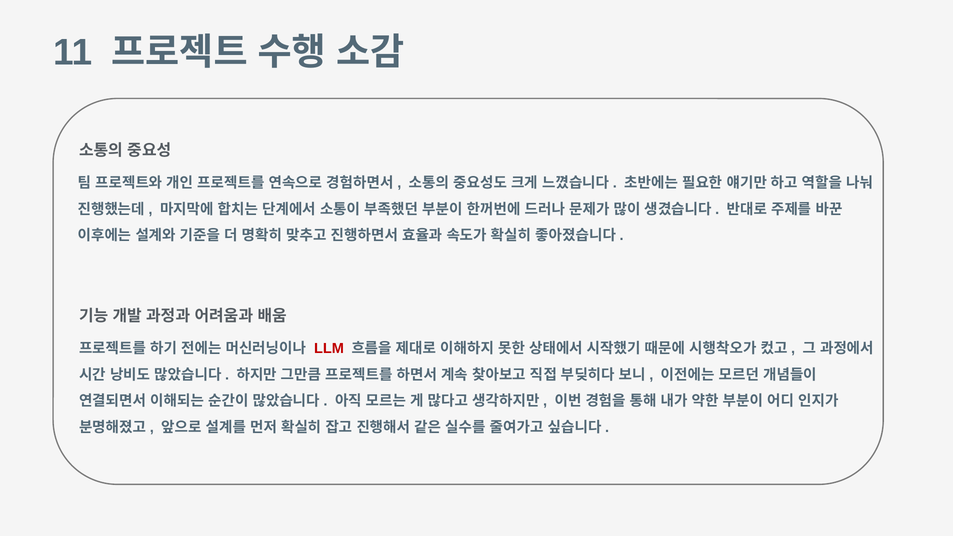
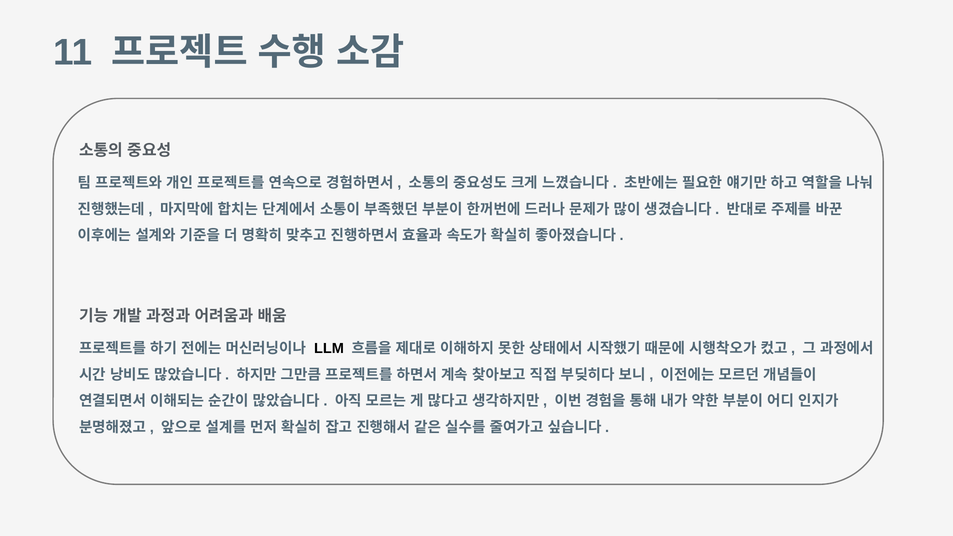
LLM colour: red -> black
